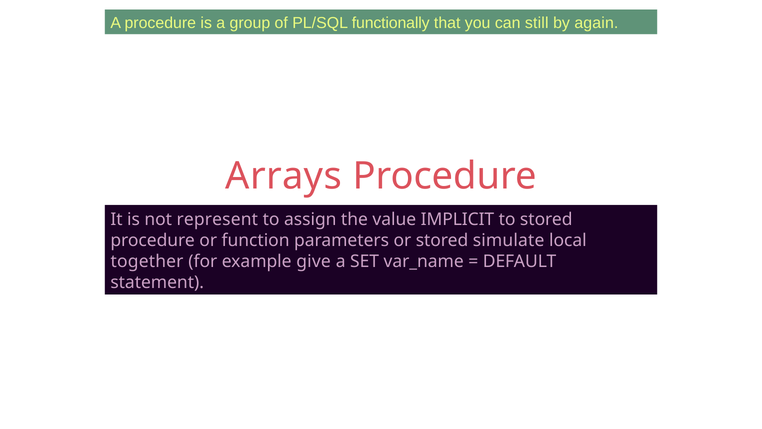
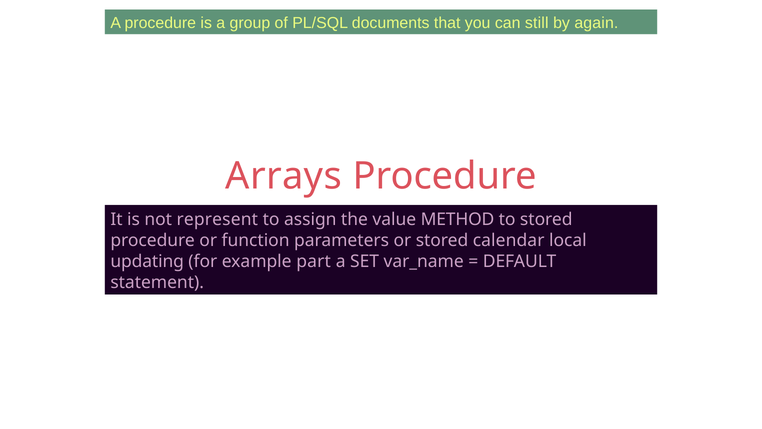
functionally: functionally -> documents
IMPLICIT: IMPLICIT -> METHOD
simulate: simulate -> calendar
together: together -> updating
give: give -> part
